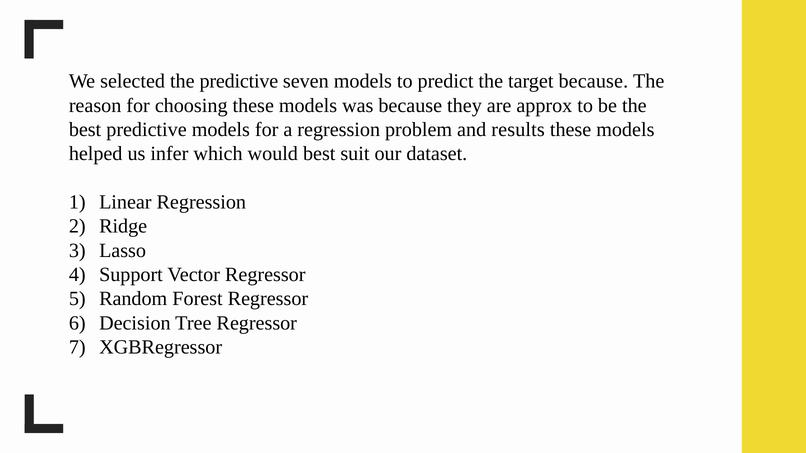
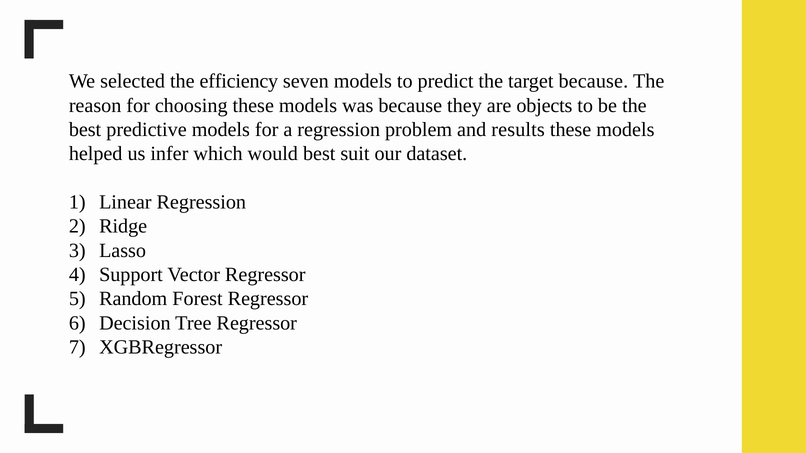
the predictive: predictive -> efficiency
approx: approx -> objects
